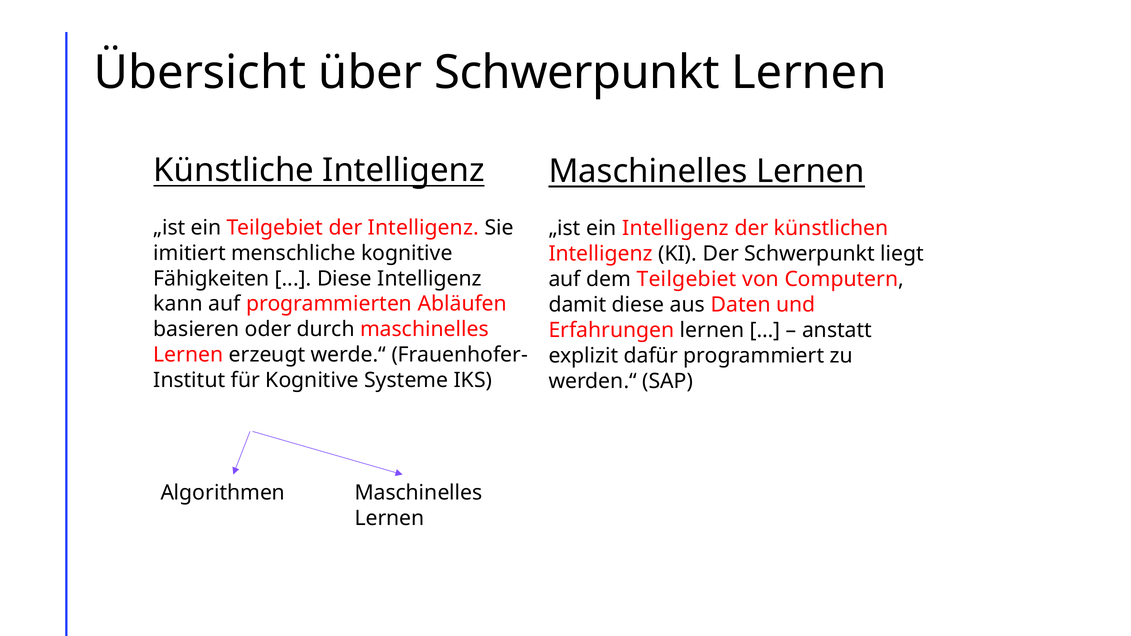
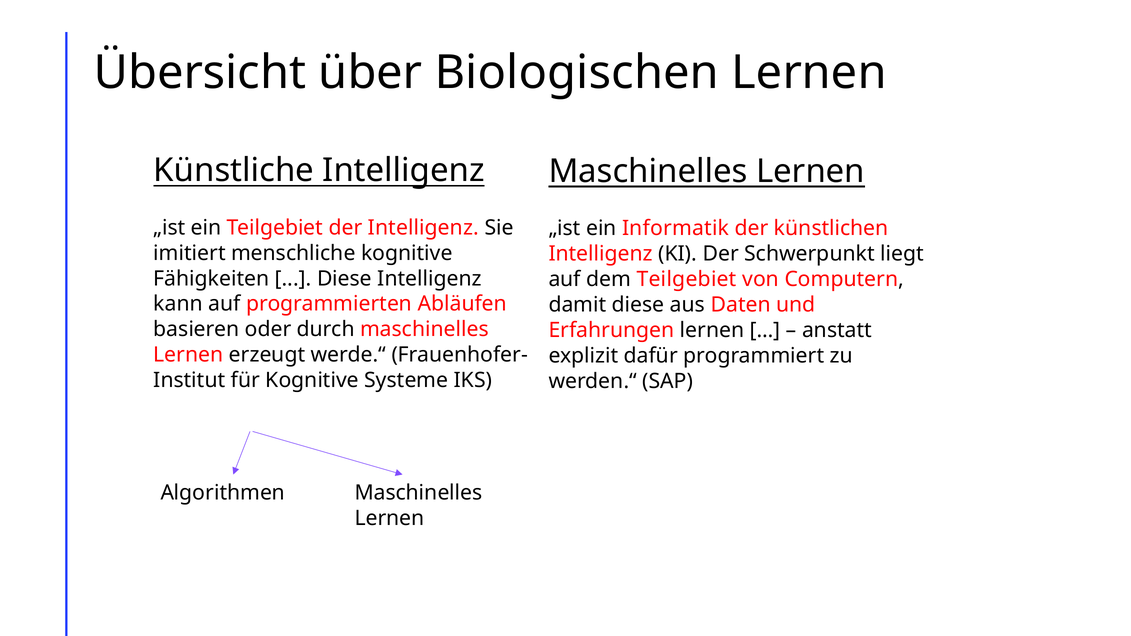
über Schwerpunkt: Schwerpunkt -> Biologischen
ein Intelligenz: Intelligenz -> Informatik
